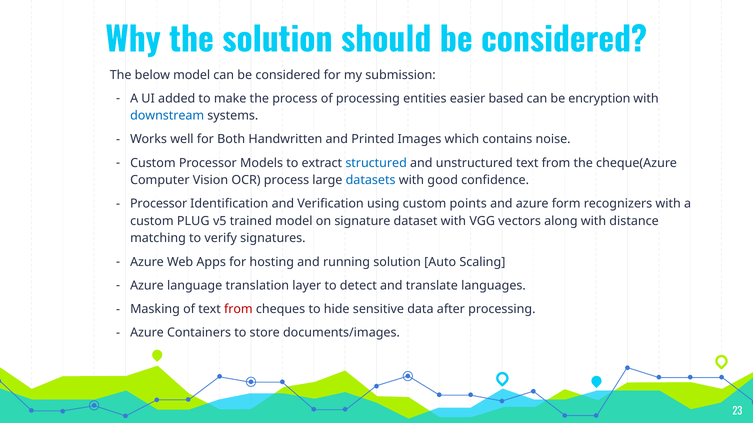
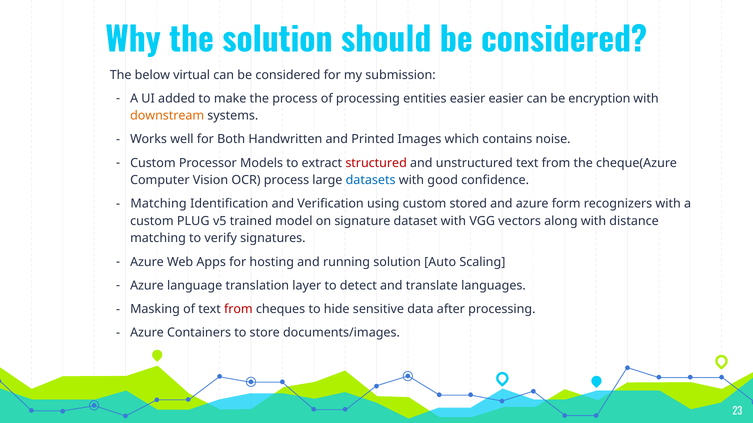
below model: model -> virtual
easier based: based -> easier
downstream colour: blue -> orange
structured colour: blue -> red
Processor at (159, 204): Processor -> Matching
points: points -> stored
